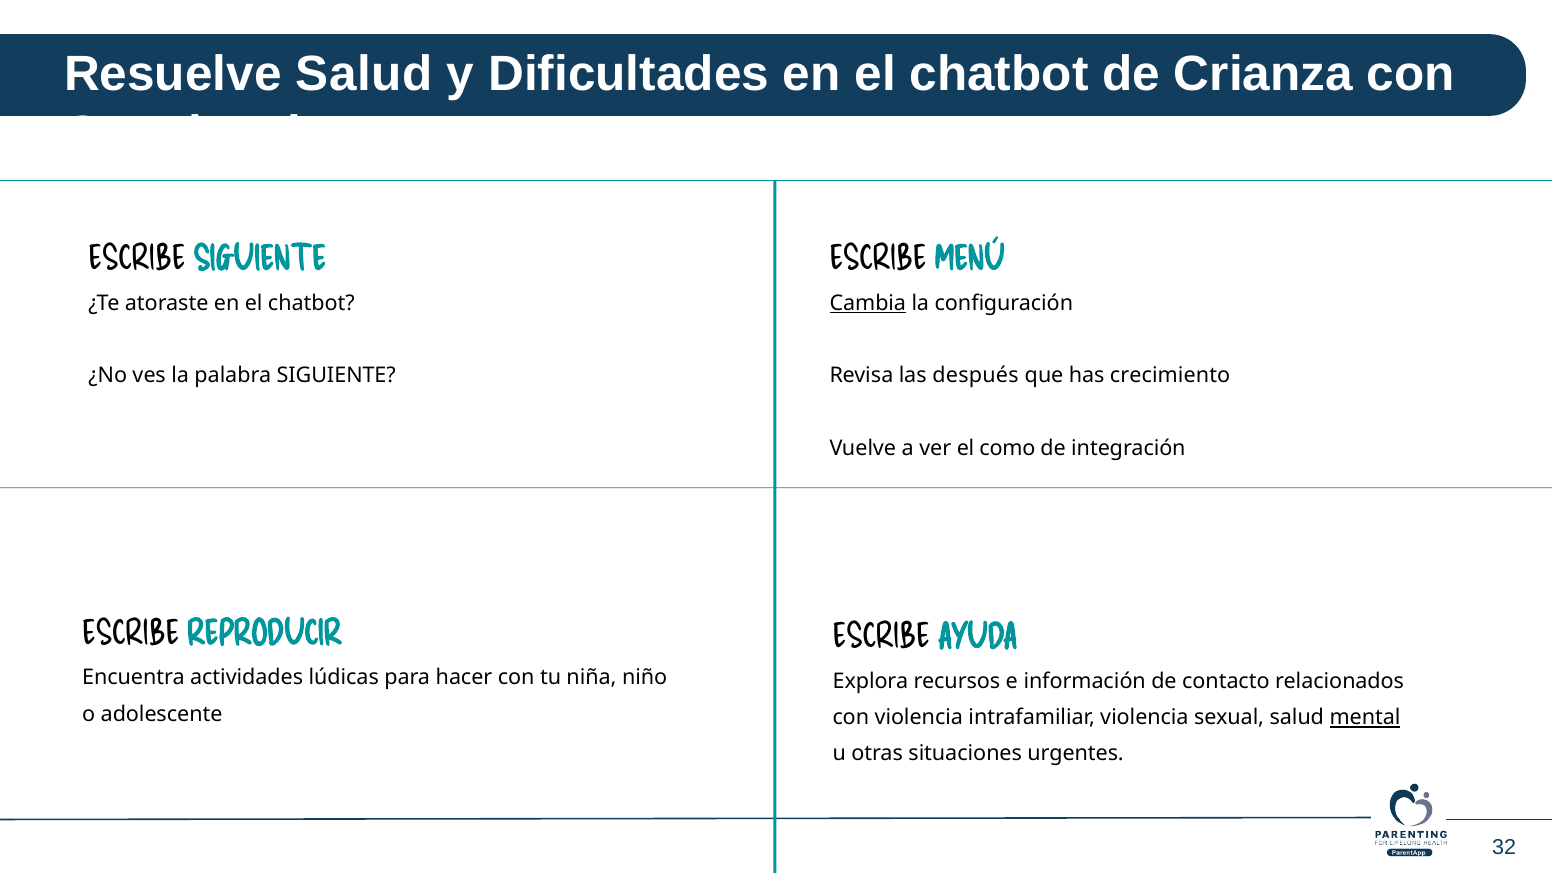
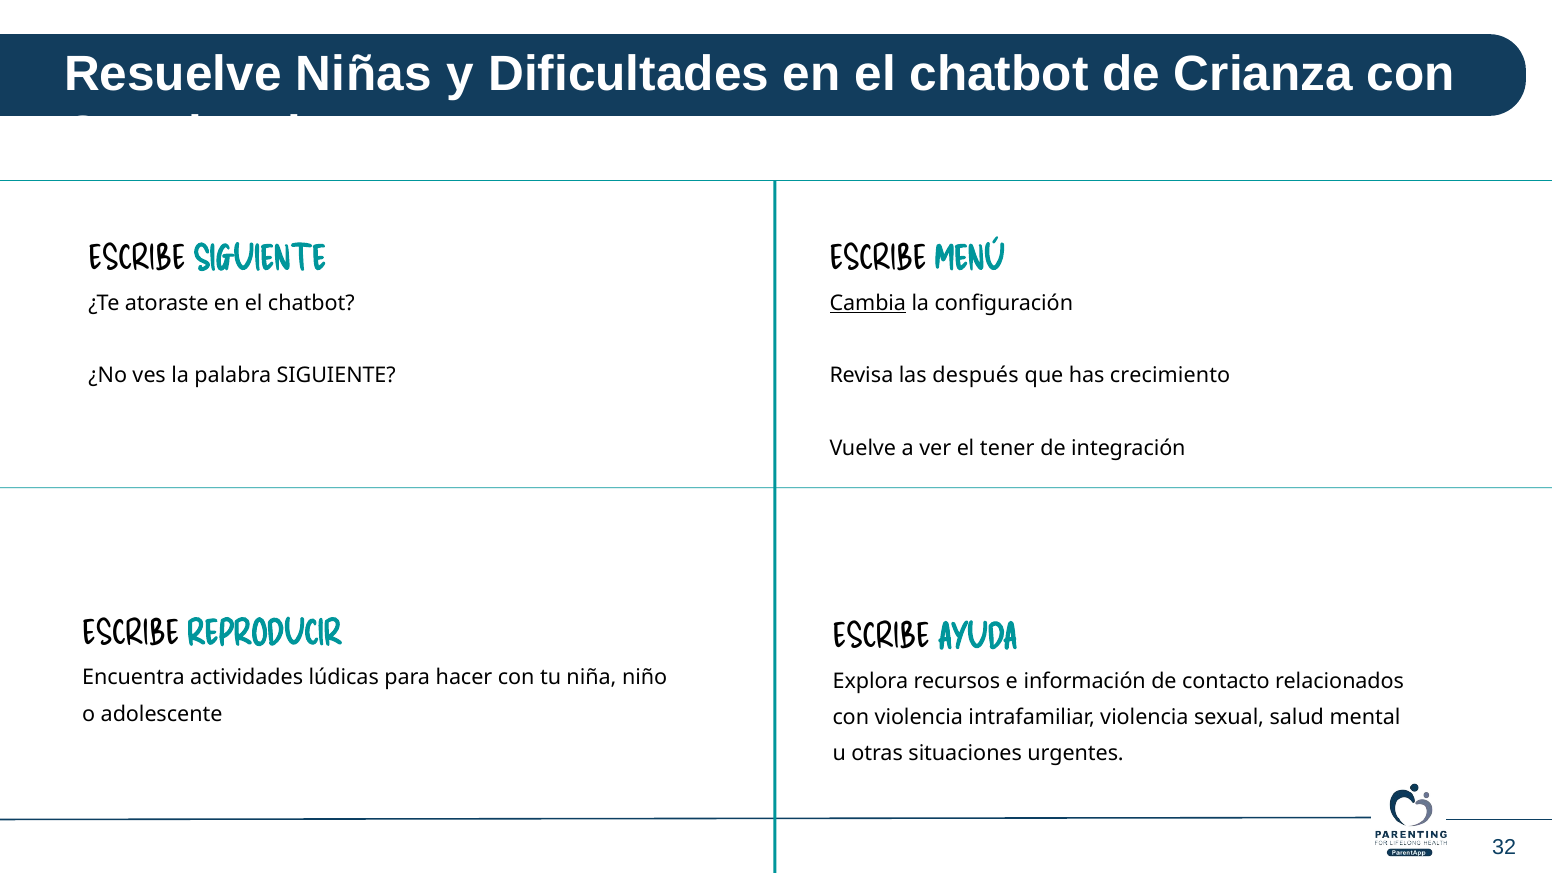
Resuelve Salud: Salud -> Niñas
como: como -> tener
mental underline: present -> none
